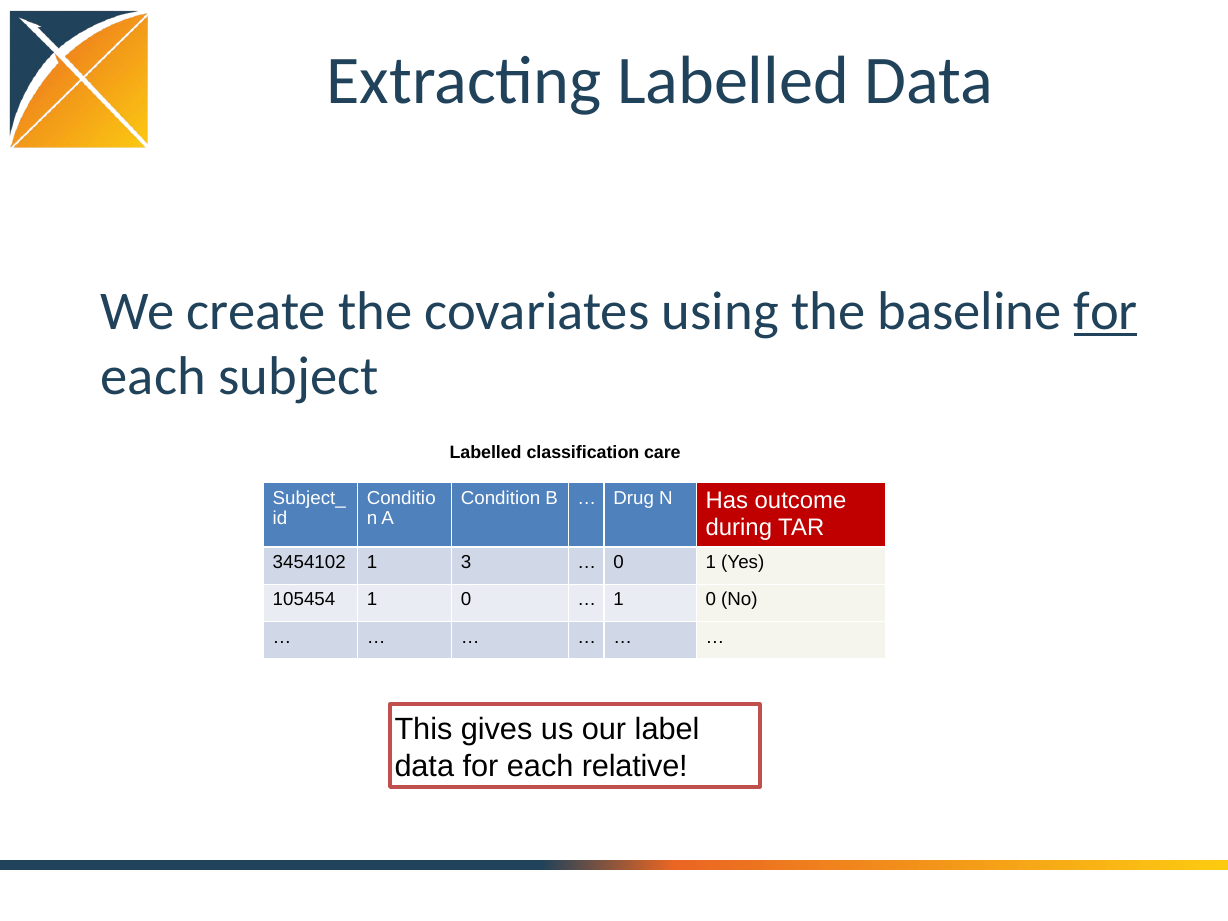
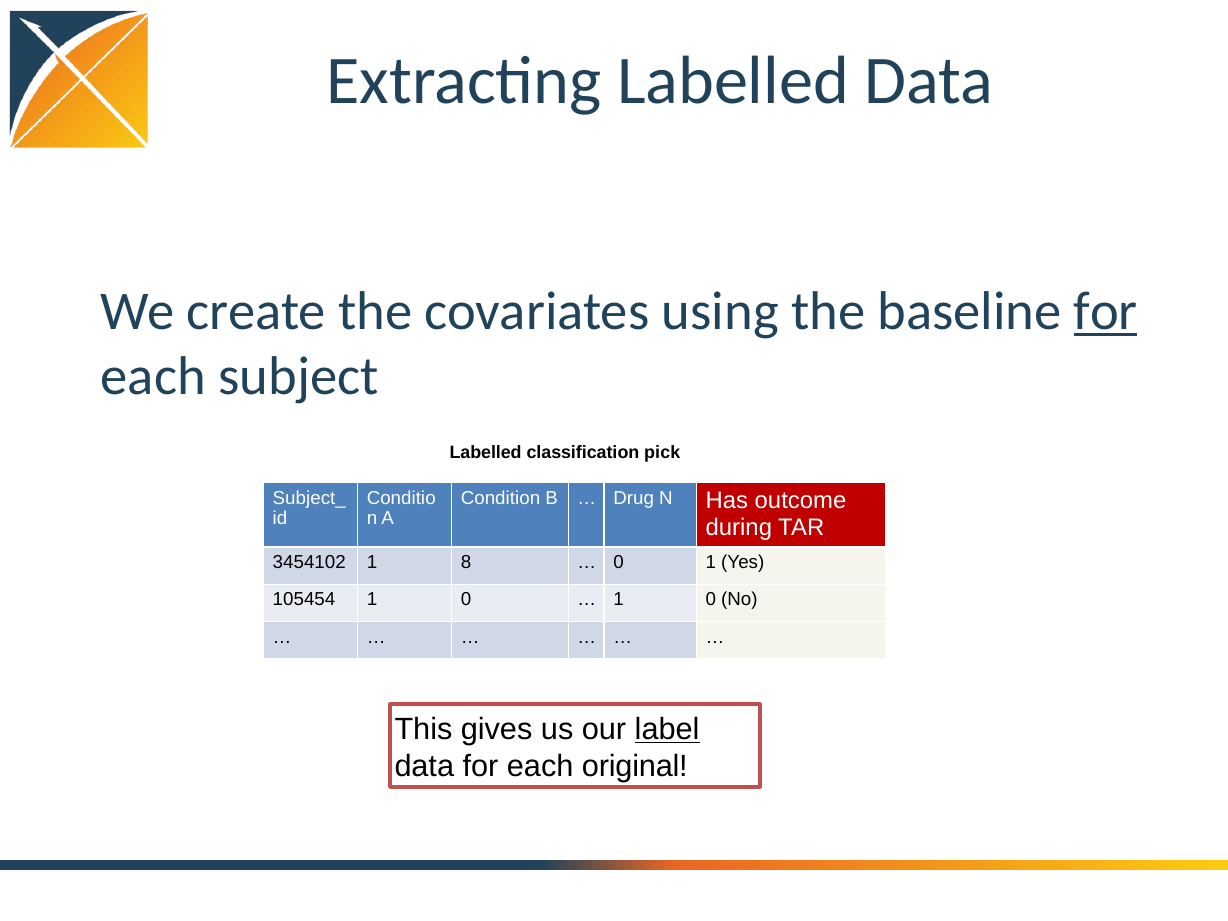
care: care -> pick
3: 3 -> 8
label underline: none -> present
relative: relative -> original
